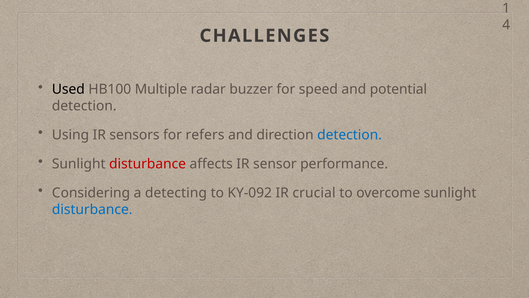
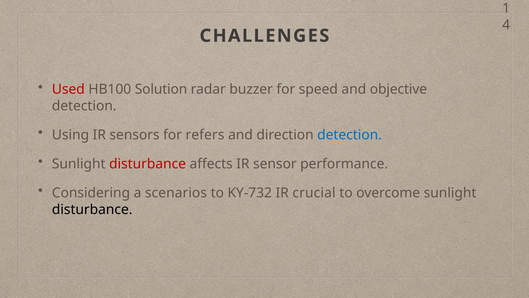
Used colour: black -> red
Multiple: Multiple -> Solution
potential: potential -> objective
detecting: detecting -> scenarios
KY-092: KY-092 -> KY-732
disturbance at (92, 209) colour: blue -> black
